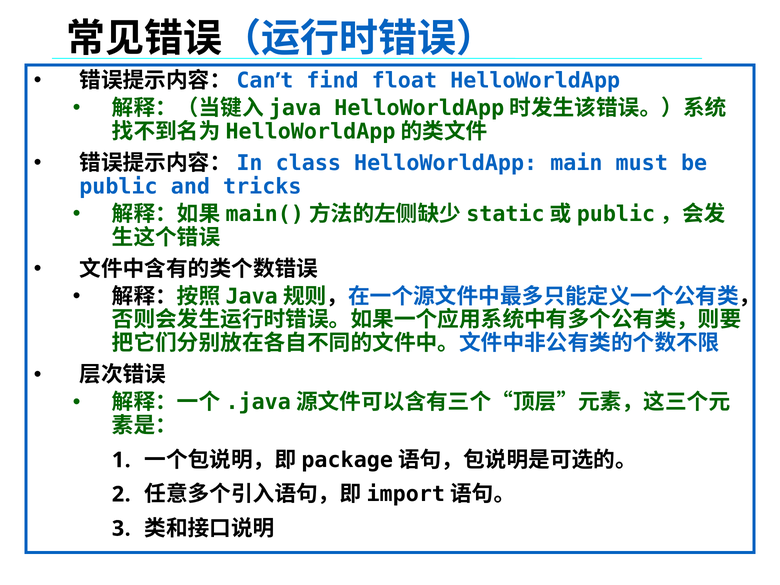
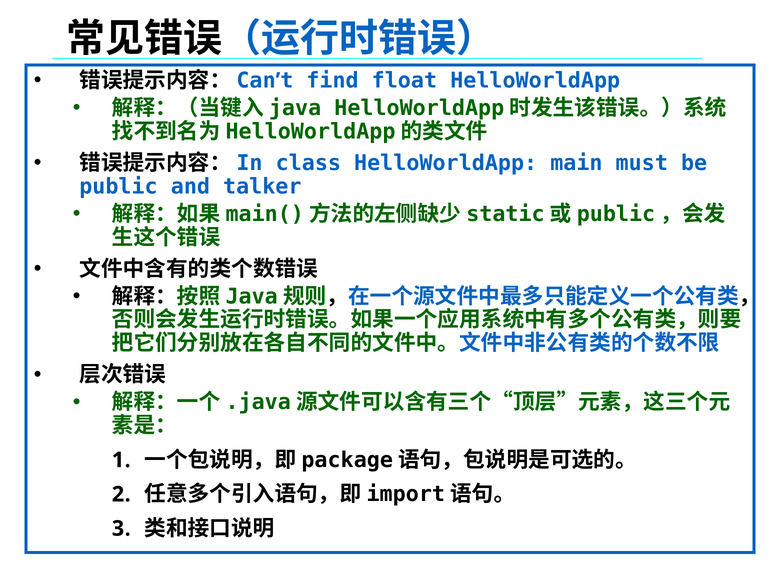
tricks: tricks -> talker
